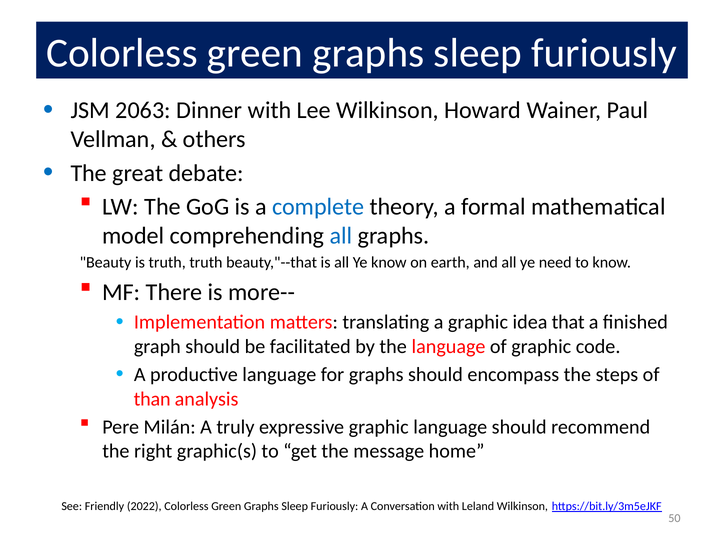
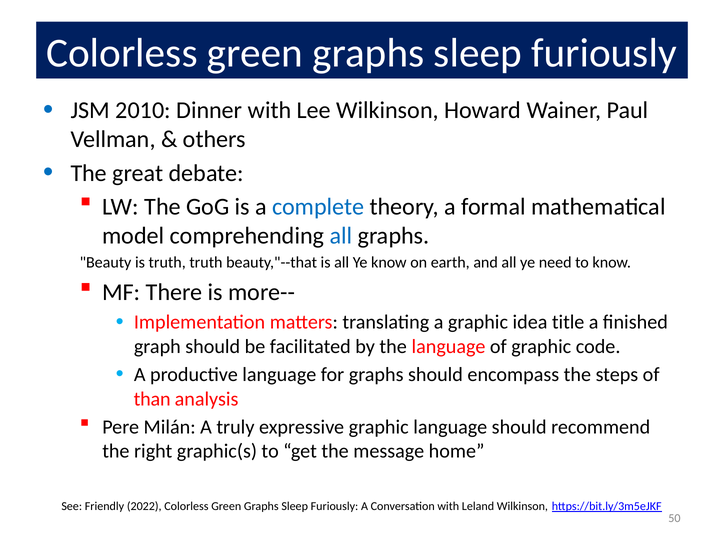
2063: 2063 -> 2010
that: that -> title
